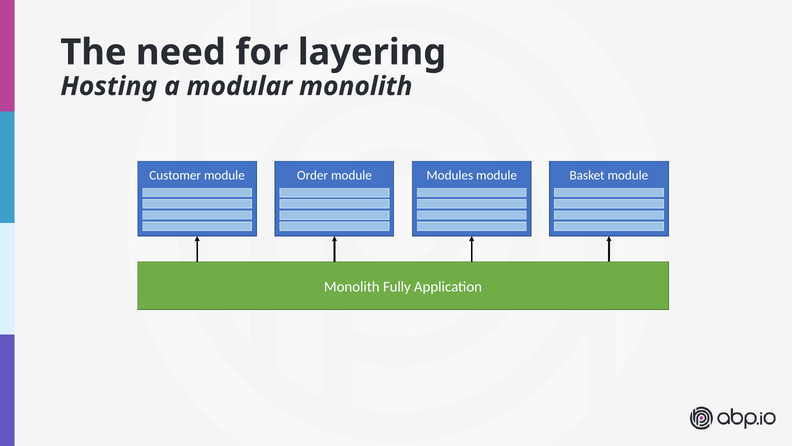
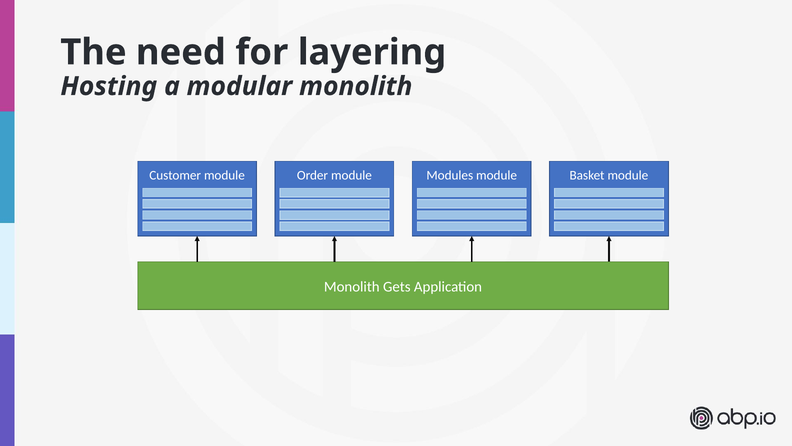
Fully: Fully -> Gets
